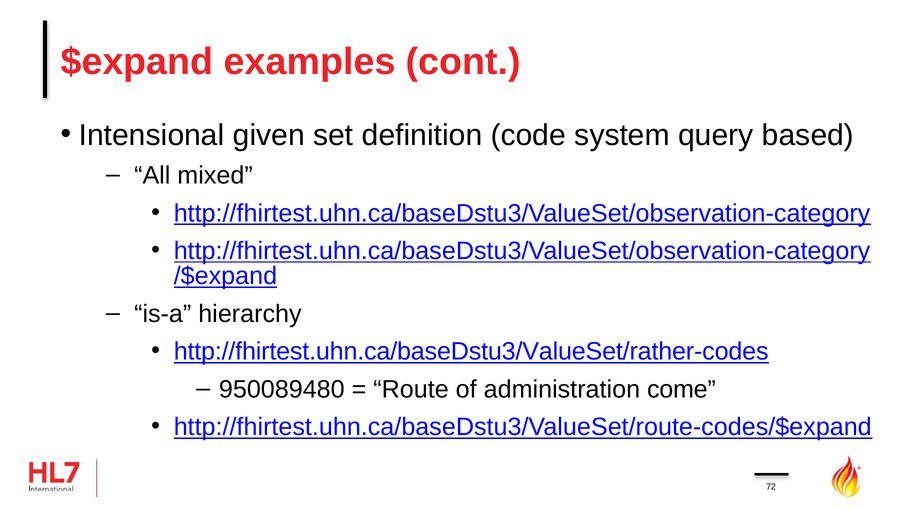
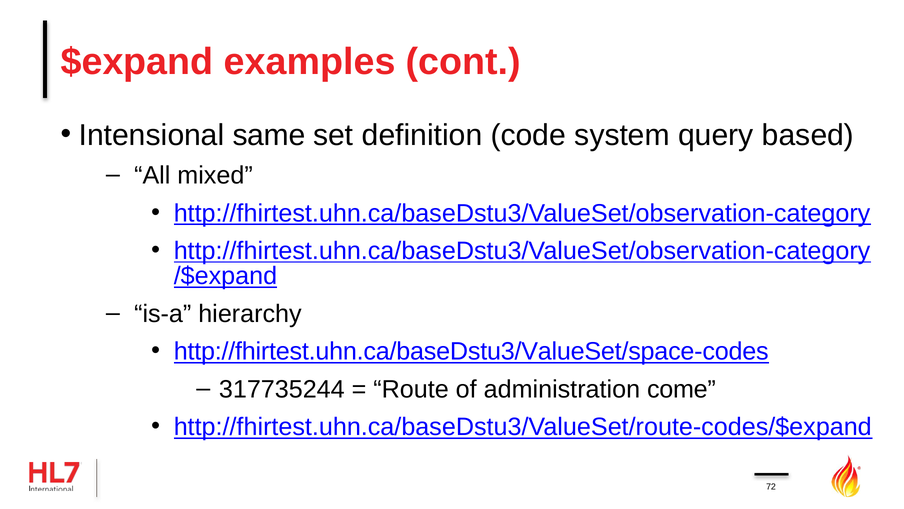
given: given -> same
http://fhirtest.uhn.ca/baseDstu3/ValueSet/rather-codes: http://fhirtest.uhn.ca/baseDstu3/ValueSet/rather-codes -> http://fhirtest.uhn.ca/baseDstu3/ValueSet/space-codes
950089480: 950089480 -> 317735244
